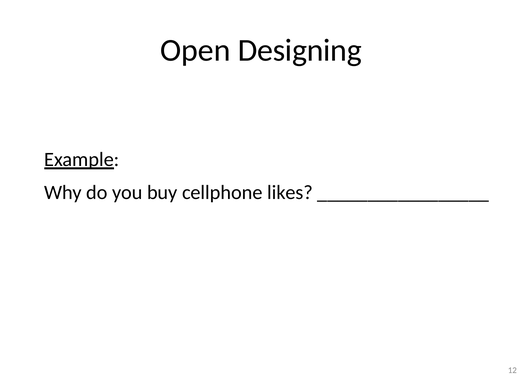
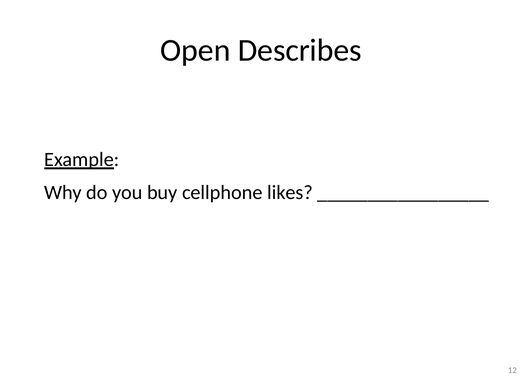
Designing: Designing -> Describes
